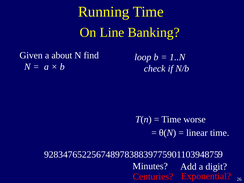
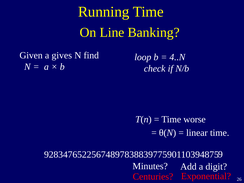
about: about -> gives
1..N: 1..N -> 4..N
